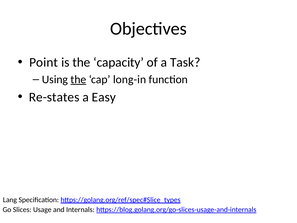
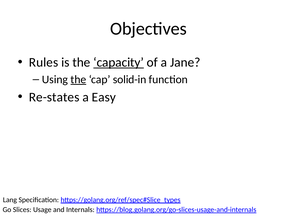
Point: Point -> Rules
capacity underline: none -> present
Task: Task -> Jane
long-in: long-in -> solid-in
